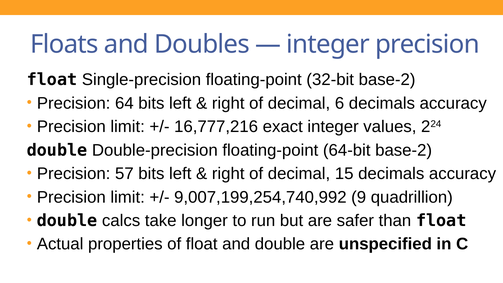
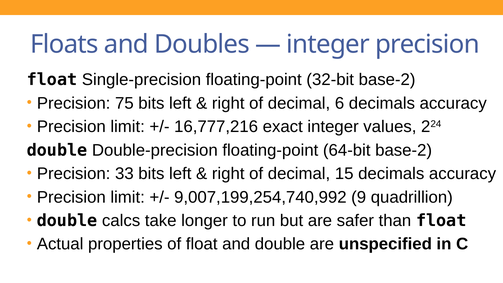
64: 64 -> 75
57: 57 -> 33
